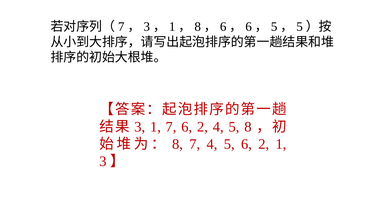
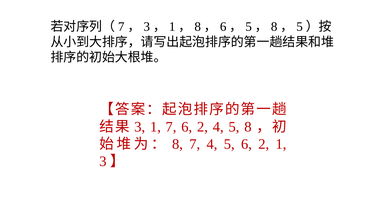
6 at (249, 27): 6 -> 5
5 at (274, 27): 5 -> 8
